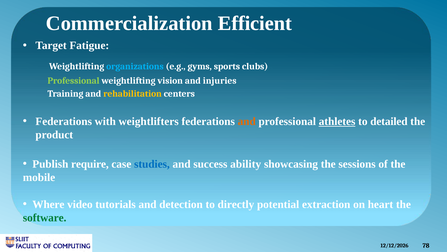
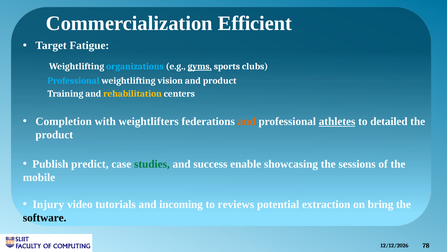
gyms underline: none -> present
Professional at (74, 80) colour: light green -> light blue
and injuries: injuries -> product
Federations at (64, 121): Federations -> Completion
require: require -> predict
studies colour: blue -> green
ability: ability -> enable
Where: Where -> Injury
detection: detection -> incoming
directly: directly -> reviews
heart: heart -> bring
software colour: green -> black
